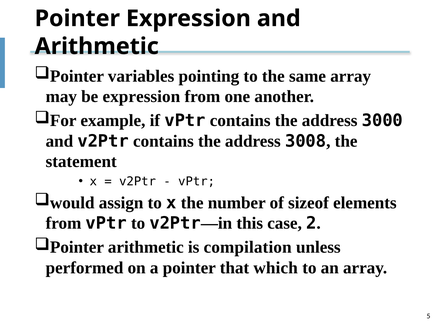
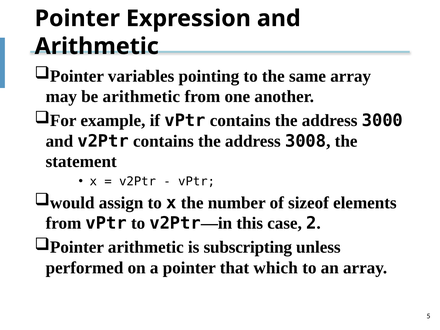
be expression: expression -> arithmetic
compilation: compilation -> subscripting
